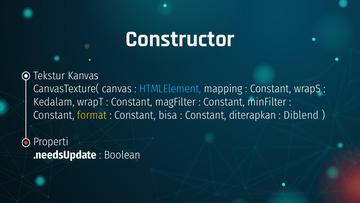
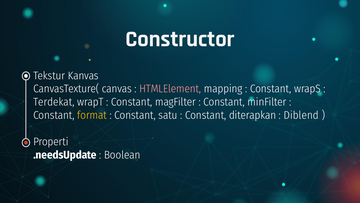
HTMLElement colour: light blue -> pink
Kedalam: Kedalam -> Terdekat
bisa: bisa -> satu
